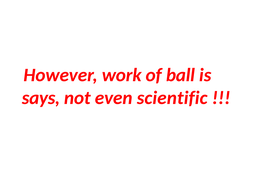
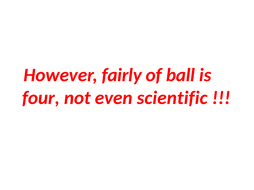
work: work -> fairly
says: says -> four
